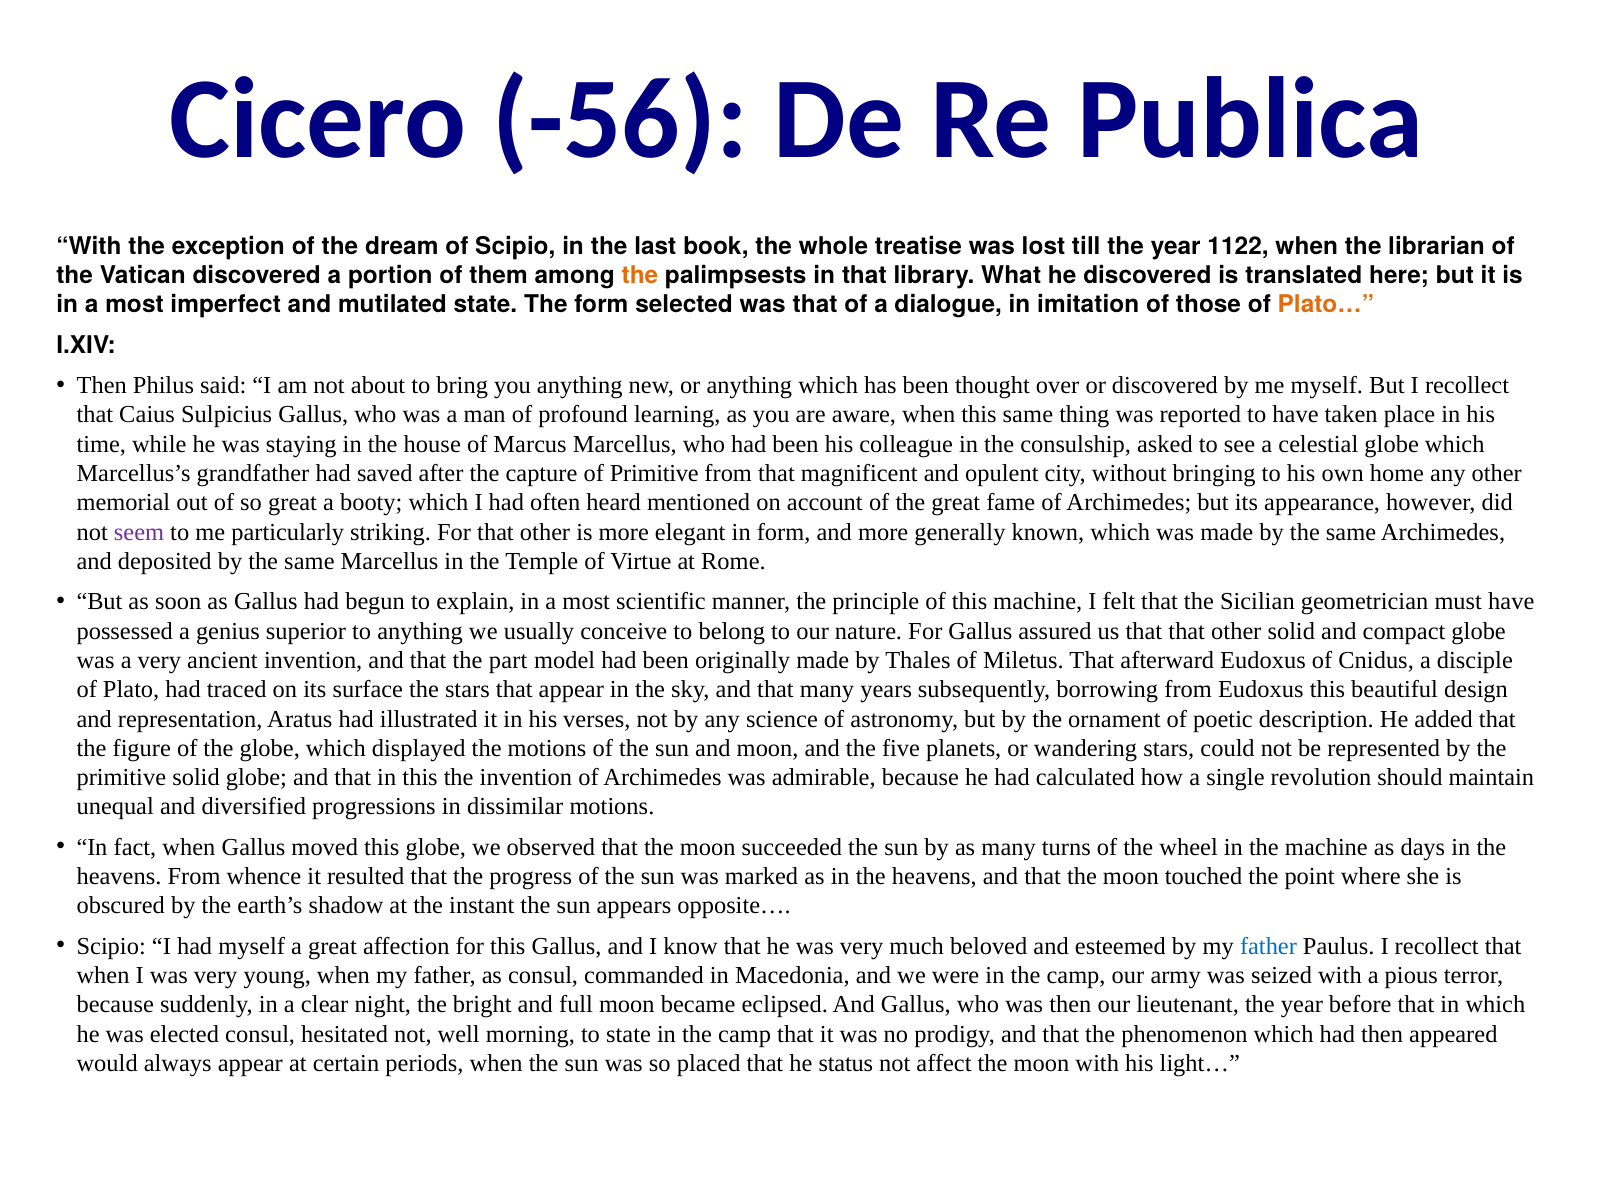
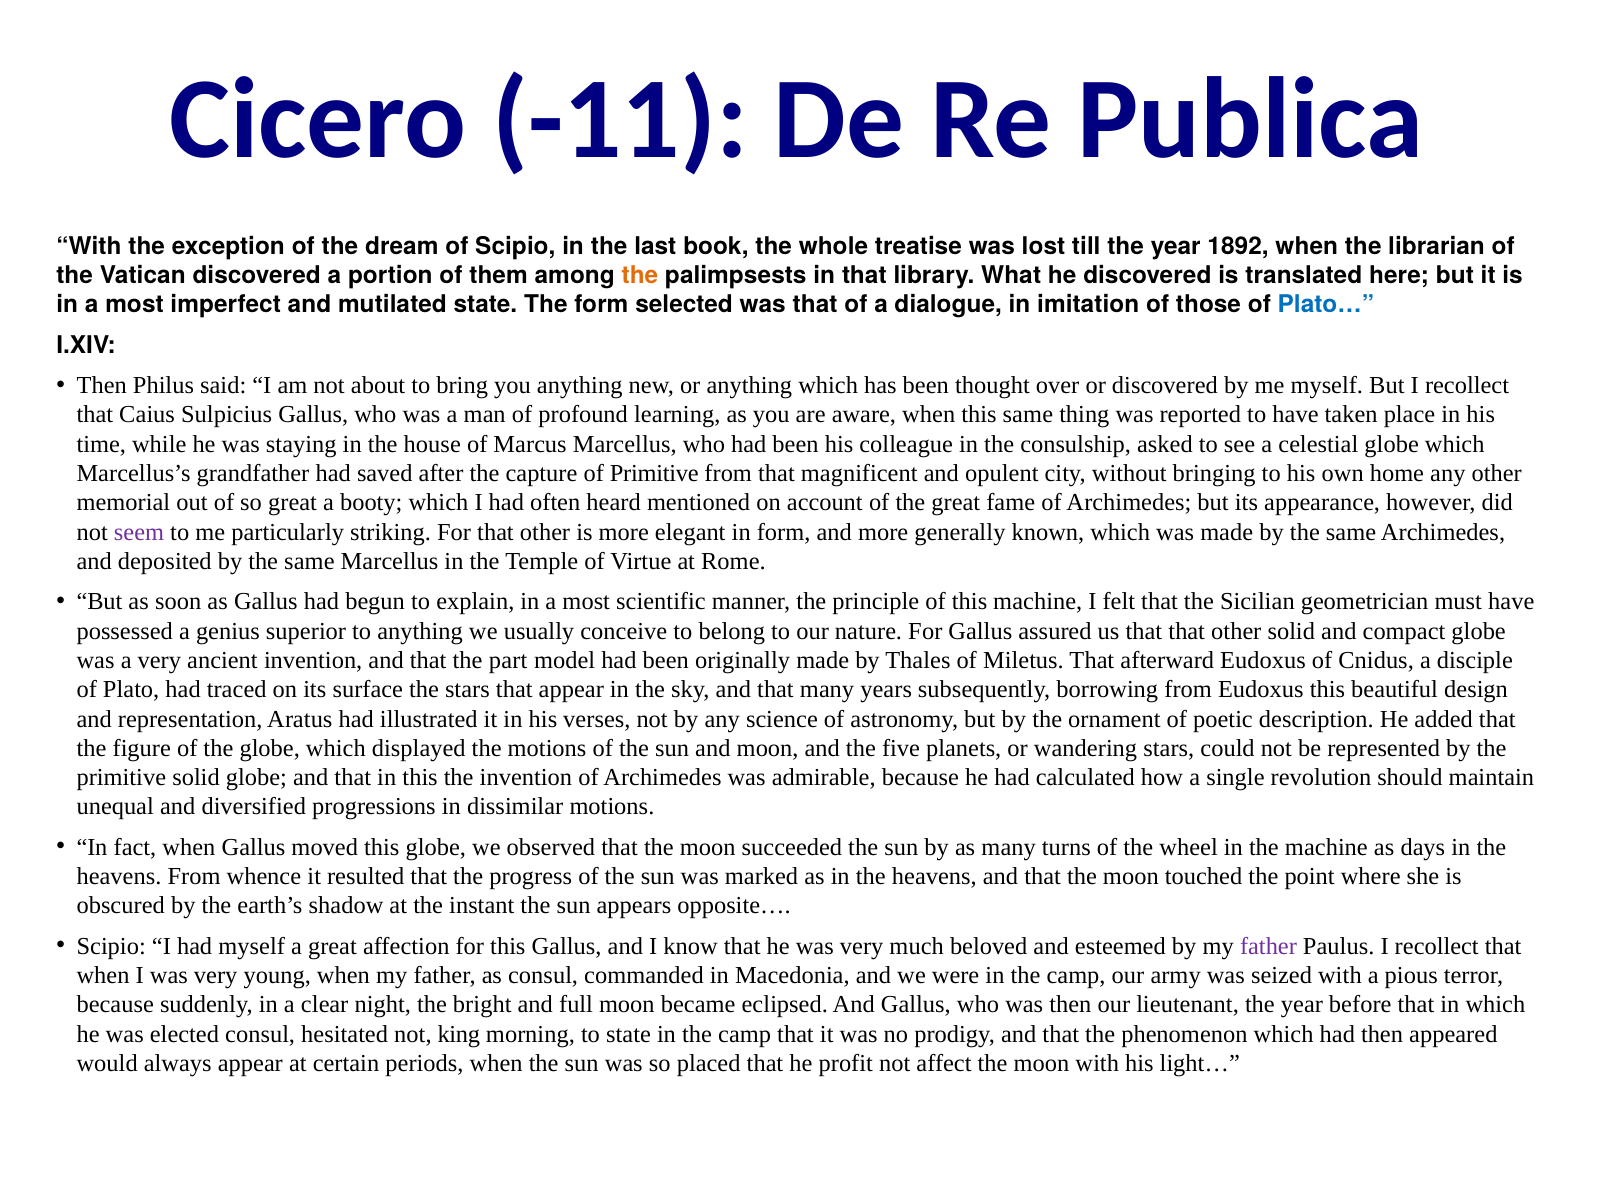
-56: -56 -> -11
1122: 1122 -> 1892
Plato… colour: orange -> blue
father at (1268, 946) colour: blue -> purple
well: well -> king
status: status -> profit
